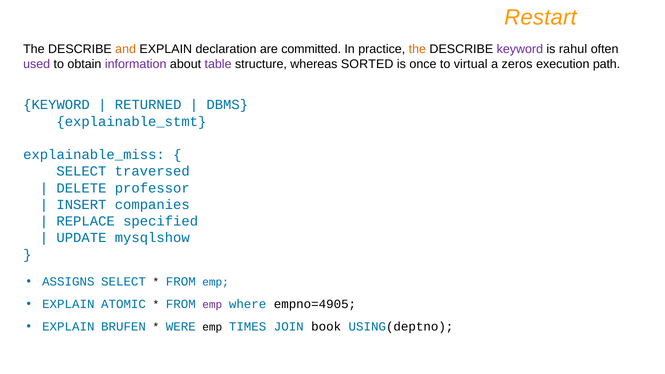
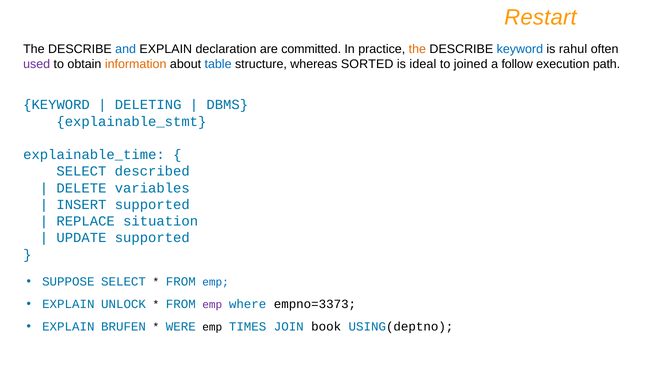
and colour: orange -> blue
keyword at (520, 49) colour: purple -> blue
information colour: purple -> orange
table colour: purple -> blue
once: once -> ideal
virtual: virtual -> joined
zeros: zeros -> follow
RETURNED: RETURNED -> DELETING
explainable_miss: explainable_miss -> explainable_time
traversed: traversed -> described
professor: professor -> variables
INSERT companies: companies -> supported
specified: specified -> situation
UPDATE mysqlshow: mysqlshow -> supported
ASSIGNS: ASSIGNS -> SUPPOSE
ATOMIC: ATOMIC -> UNLOCK
empno=4905: empno=4905 -> empno=3373
